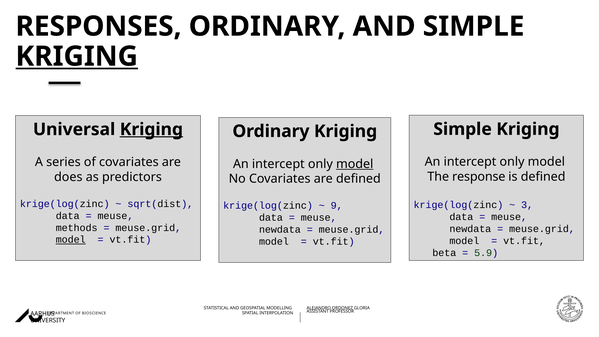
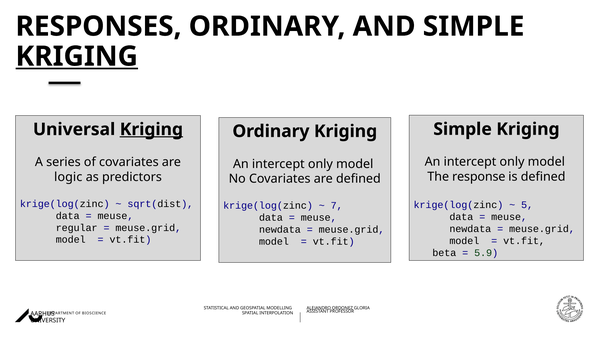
model at (355, 164) underline: present -> none
does: does -> logic
3: 3 -> 5
9: 9 -> 7
methods: methods -> regular
model at (71, 240) underline: present -> none
